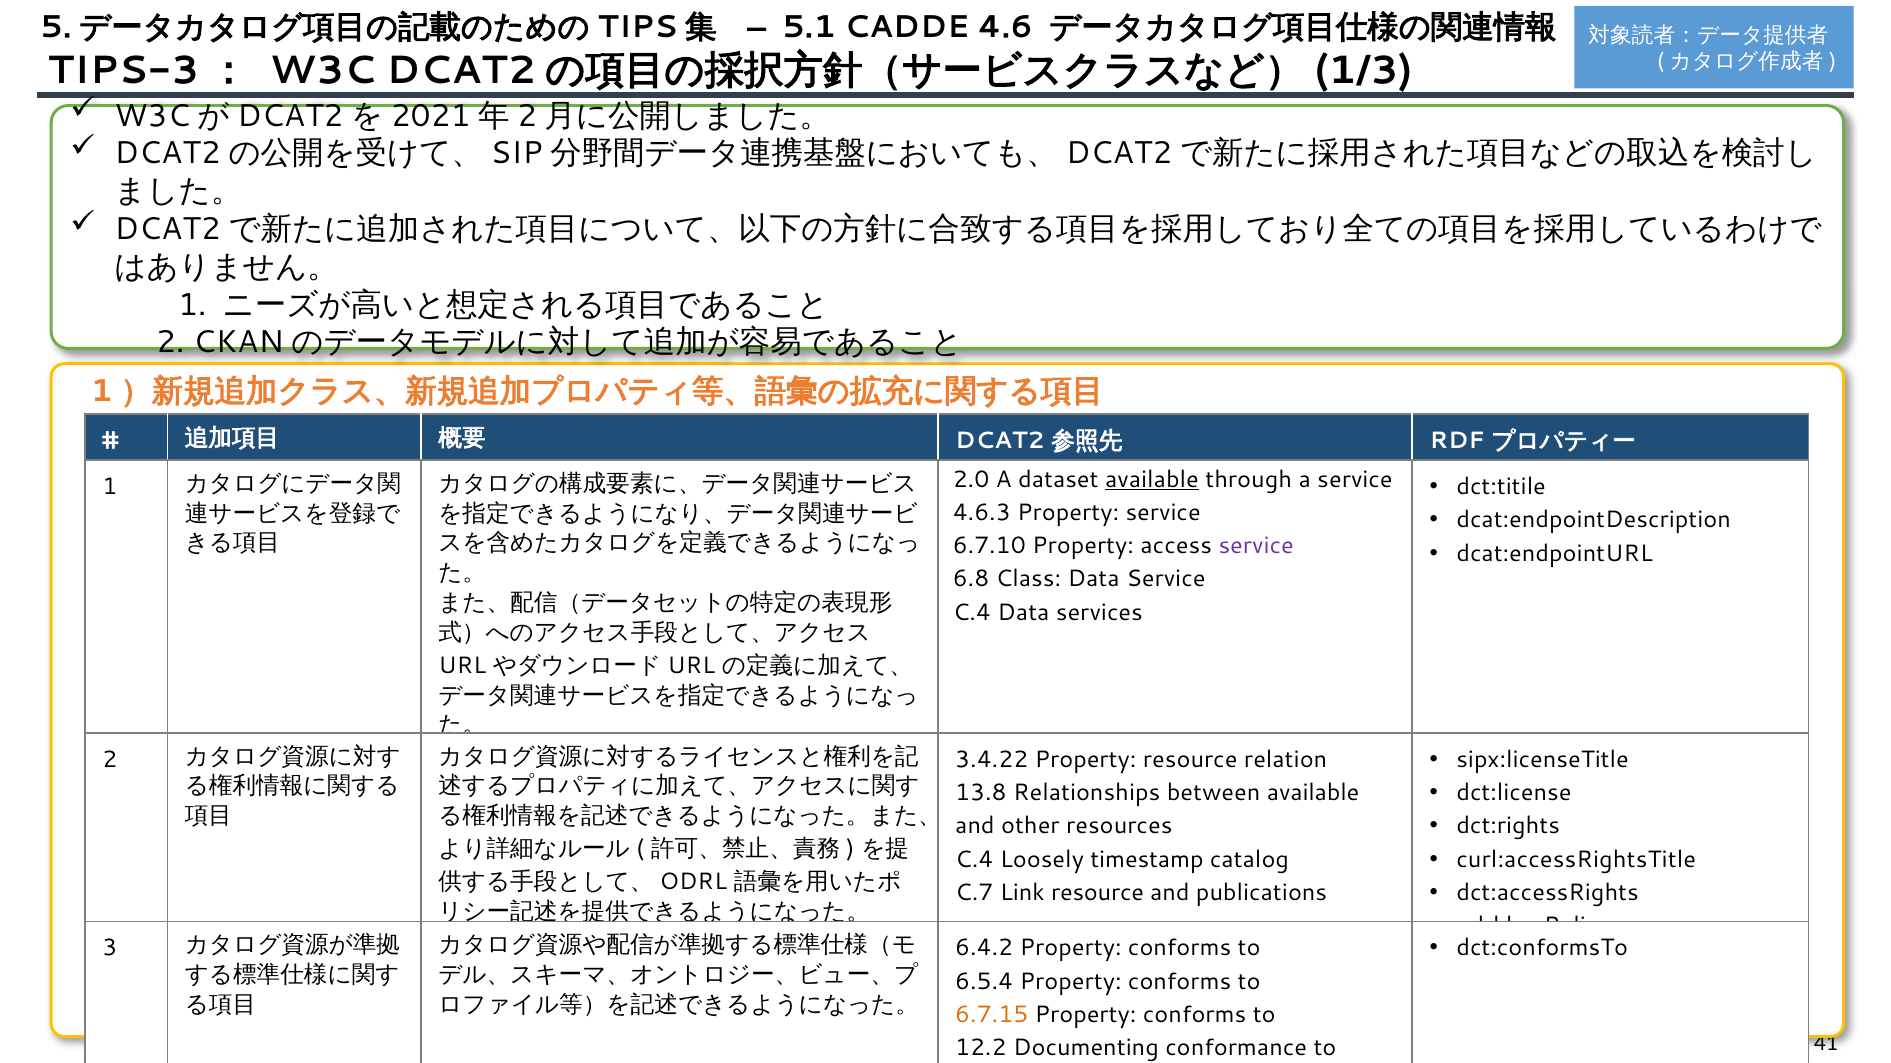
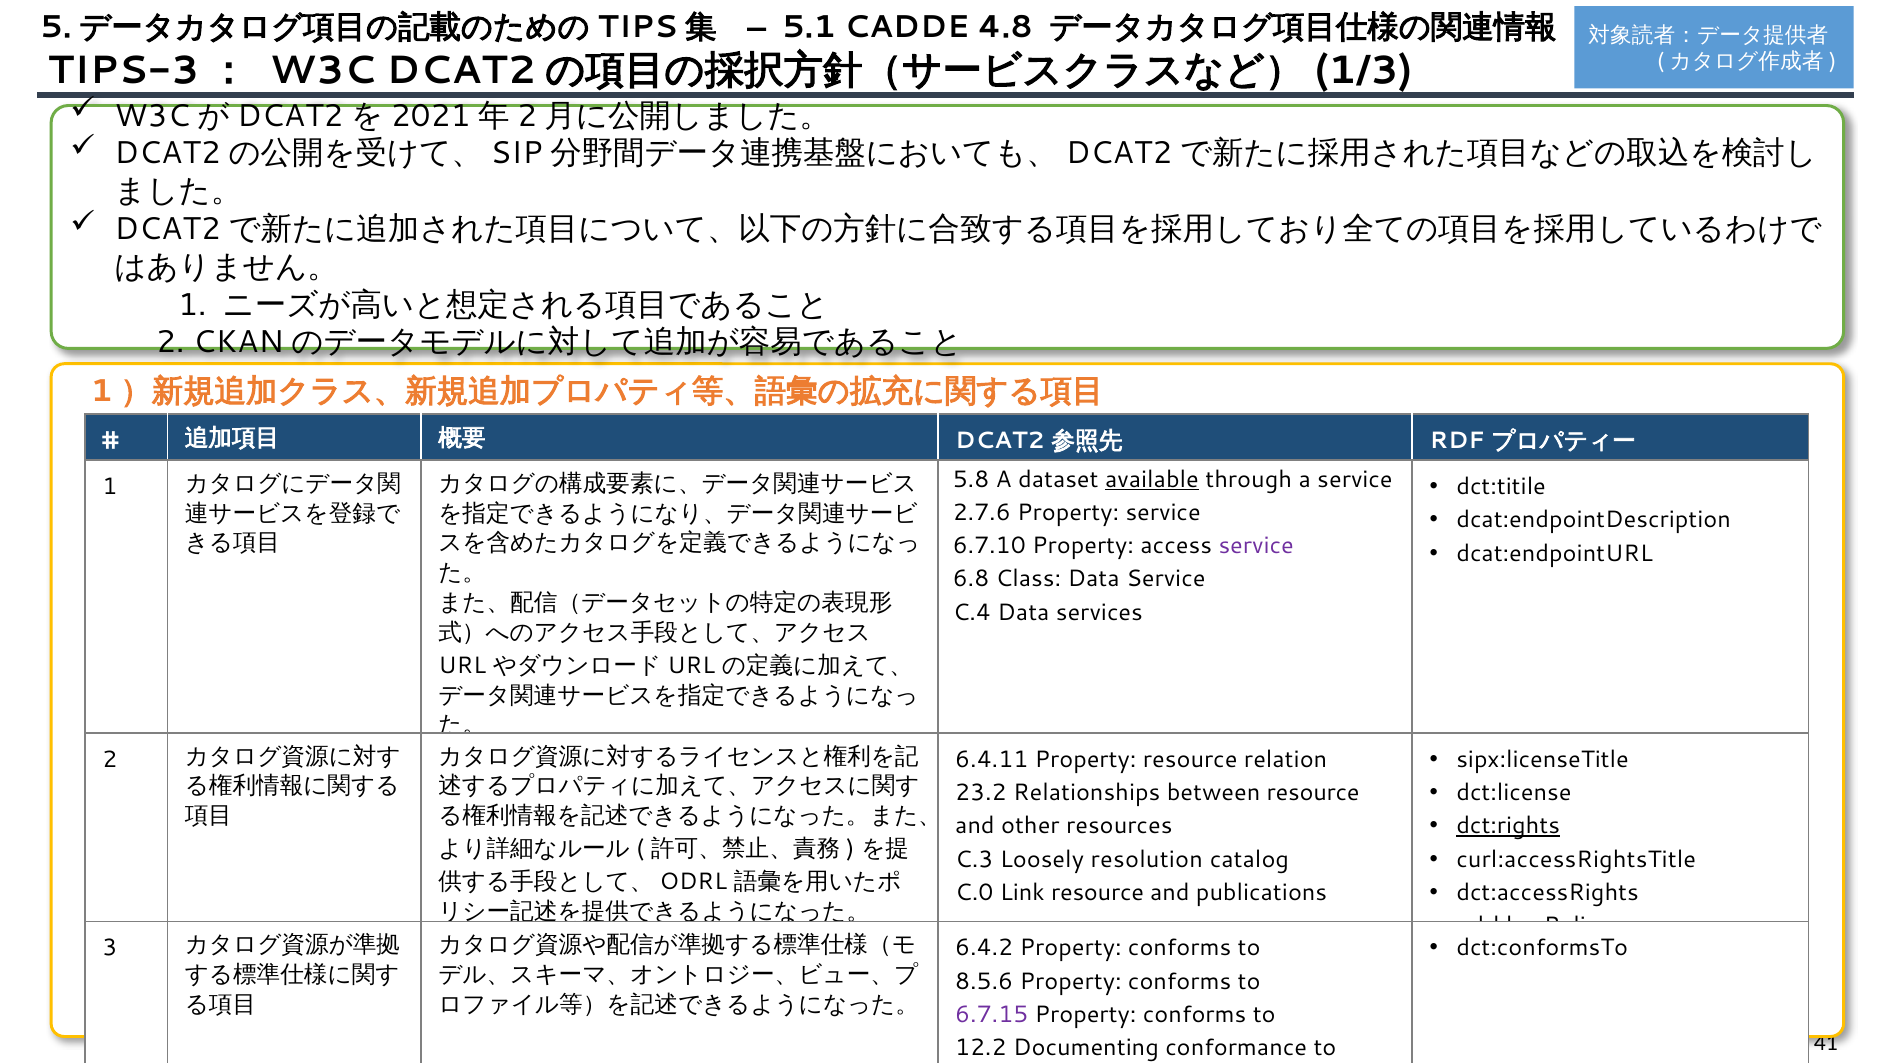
4.6: 4.6 -> 4.8
2.0: 2.0 -> 5.8
4.6.3: 4.6.3 -> 2.7.6
3.4.22: 3.4.22 -> 6.4.11
13.8: 13.8 -> 23.2
between available: available -> resource
dct:rights underline: none -> present
C.4 at (974, 860): C.4 -> C.3
timestamp: timestamp -> resolution
C.7: C.7 -> C.0
6.5.4: 6.5.4 -> 8.5.6
6.7.15 colour: orange -> purple
